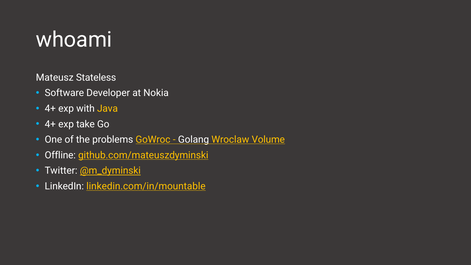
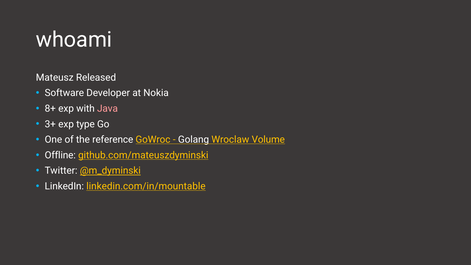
Stateless: Stateless -> Released
4+ at (50, 109): 4+ -> 8+
Java colour: yellow -> pink
4+ at (50, 124): 4+ -> 3+
take: take -> type
problems: problems -> reference
